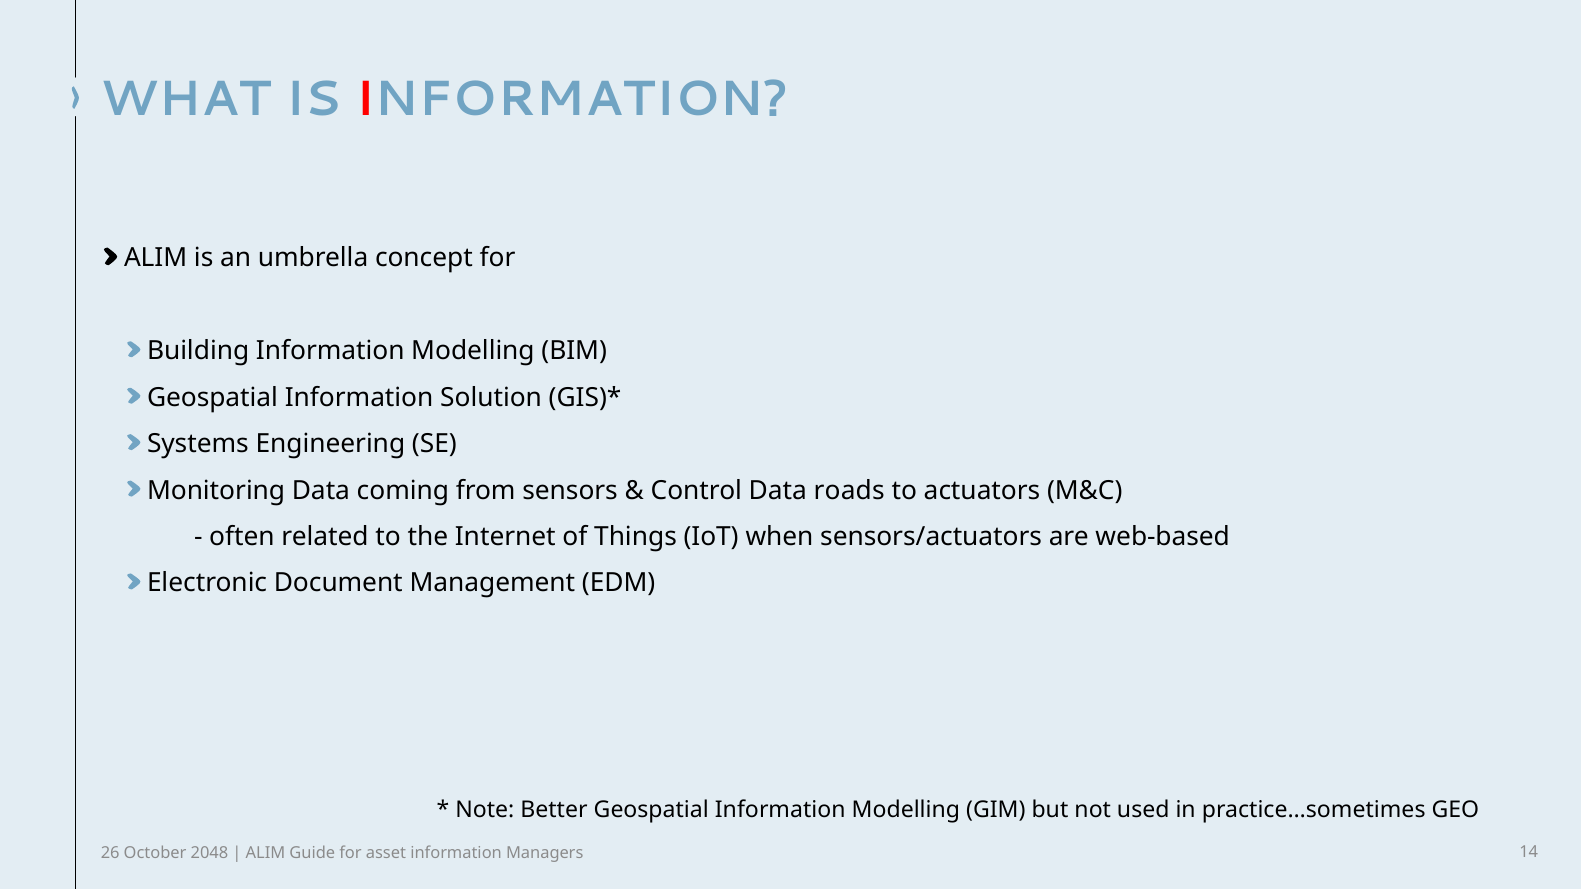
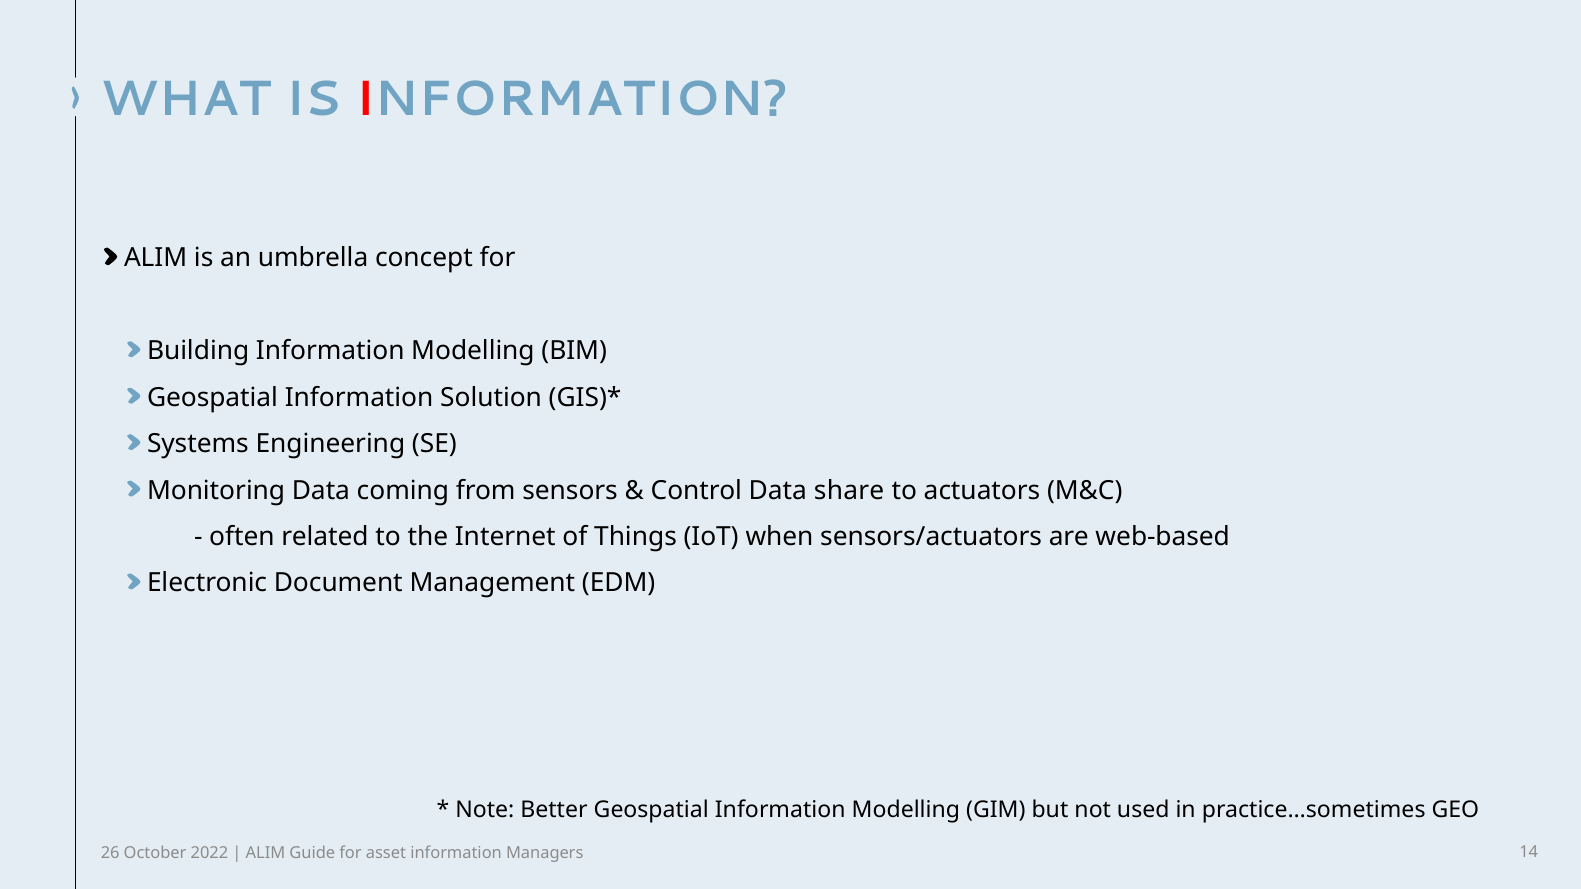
roads: roads -> share
2048: 2048 -> 2022
